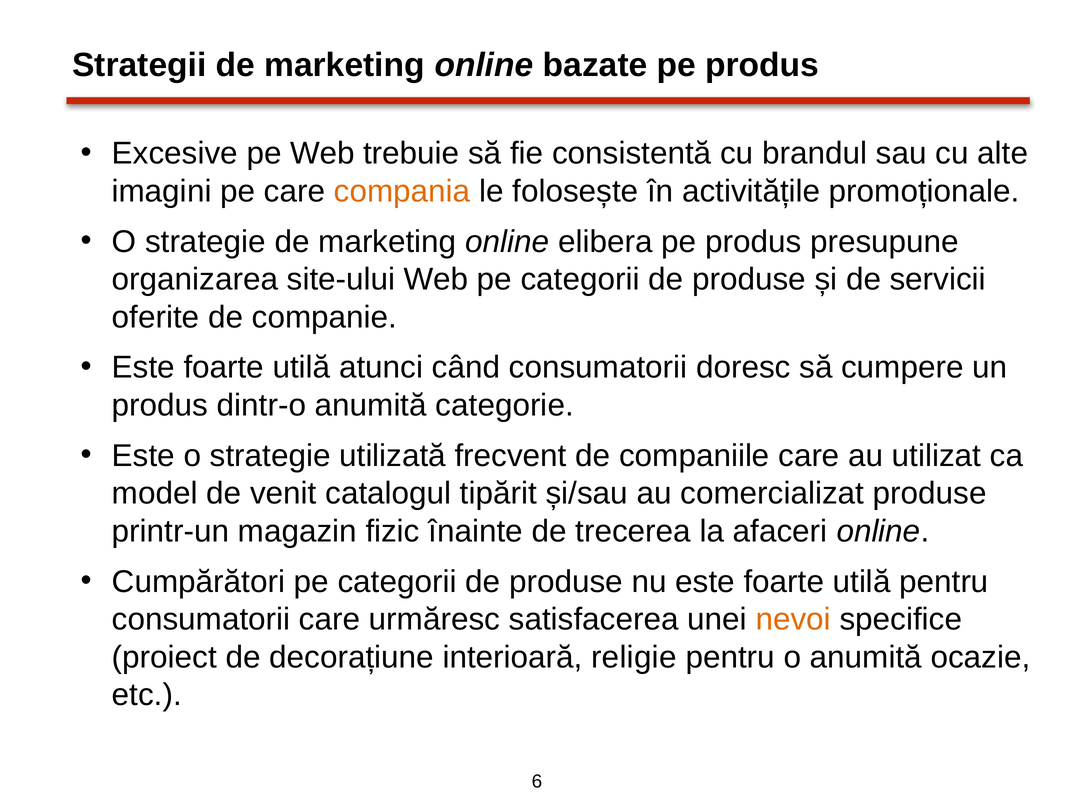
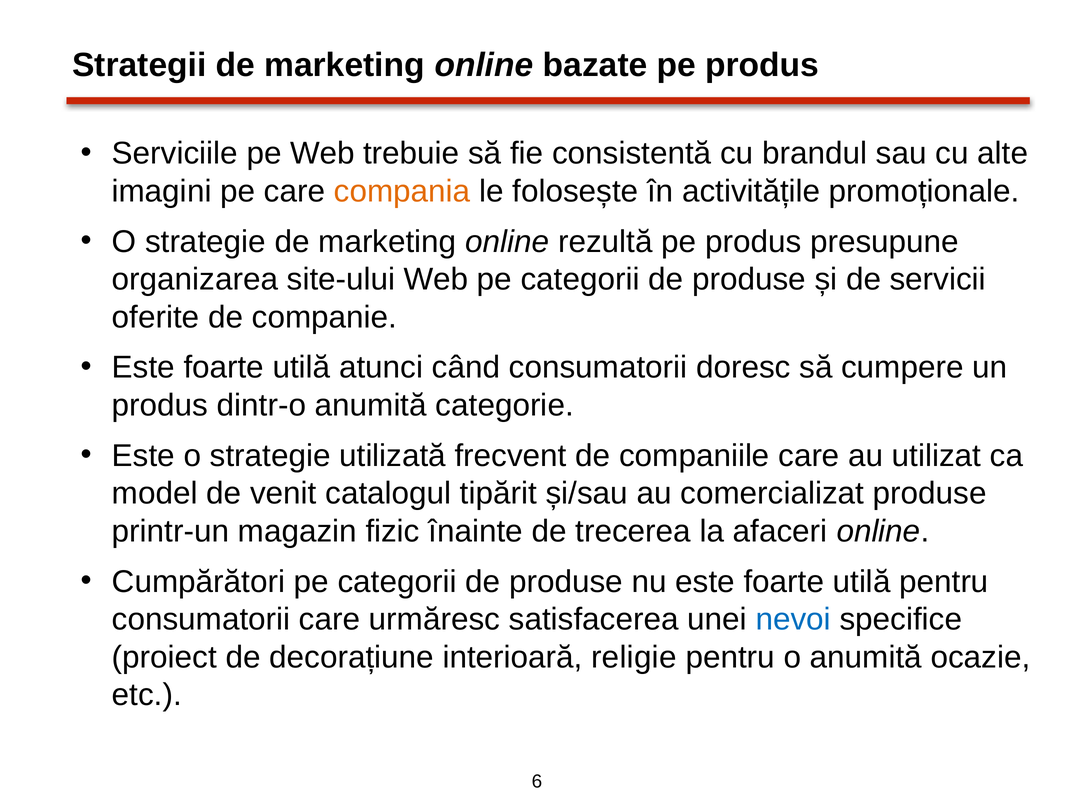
Excesive: Excesive -> Serviciile
elibera: elibera -> rezultă
nevoi colour: orange -> blue
